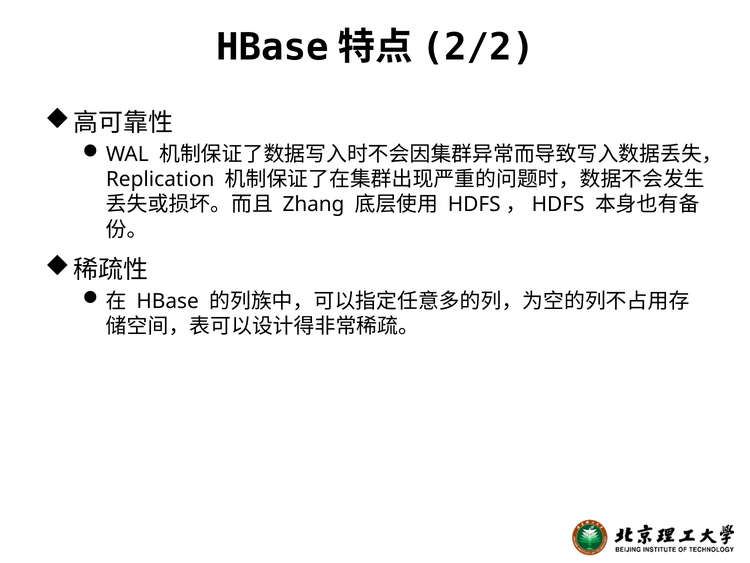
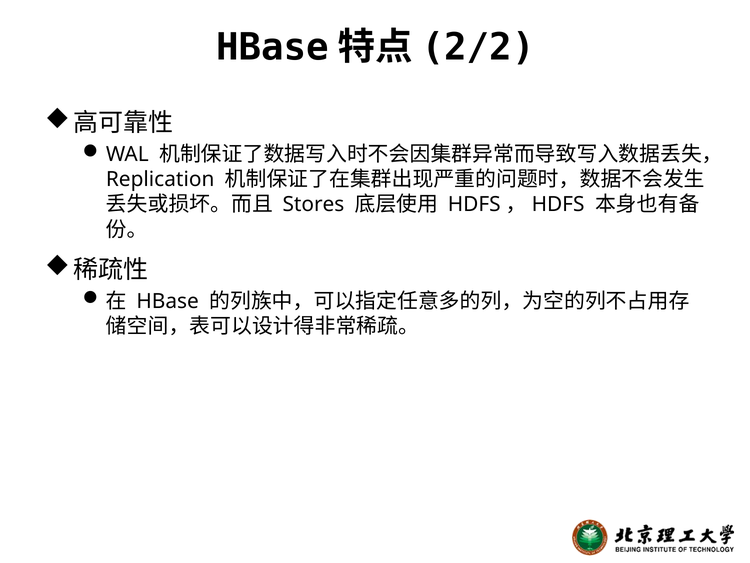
Zhang: Zhang -> Stores
